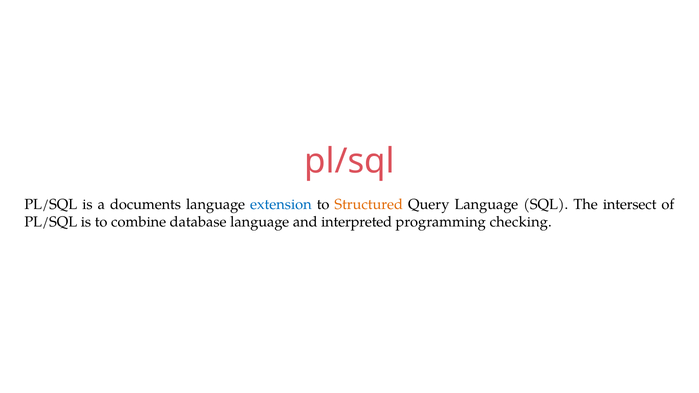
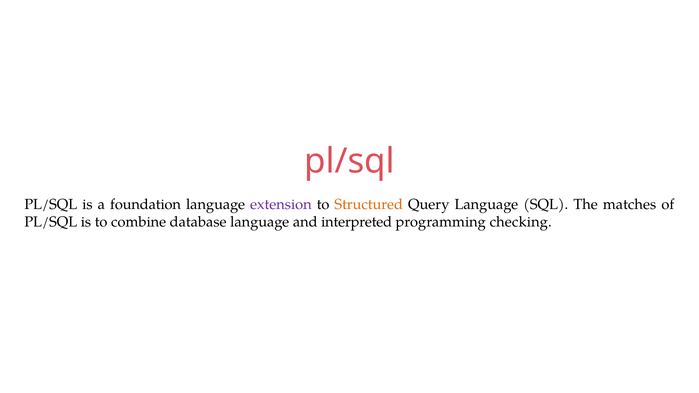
documents: documents -> foundation
extension colour: blue -> purple
intersect: intersect -> matches
